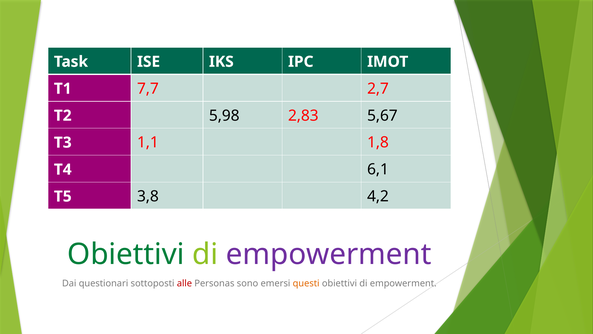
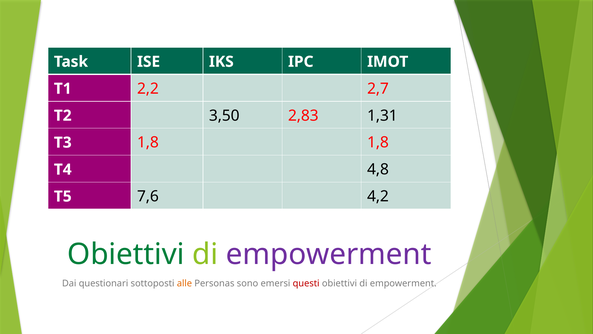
7,7: 7,7 -> 2,2
5,98: 5,98 -> 3,50
5,67: 5,67 -> 1,31
T3 1,1: 1,1 -> 1,8
6,1: 6,1 -> 4,8
3,8: 3,8 -> 7,6
alle colour: red -> orange
questi colour: orange -> red
